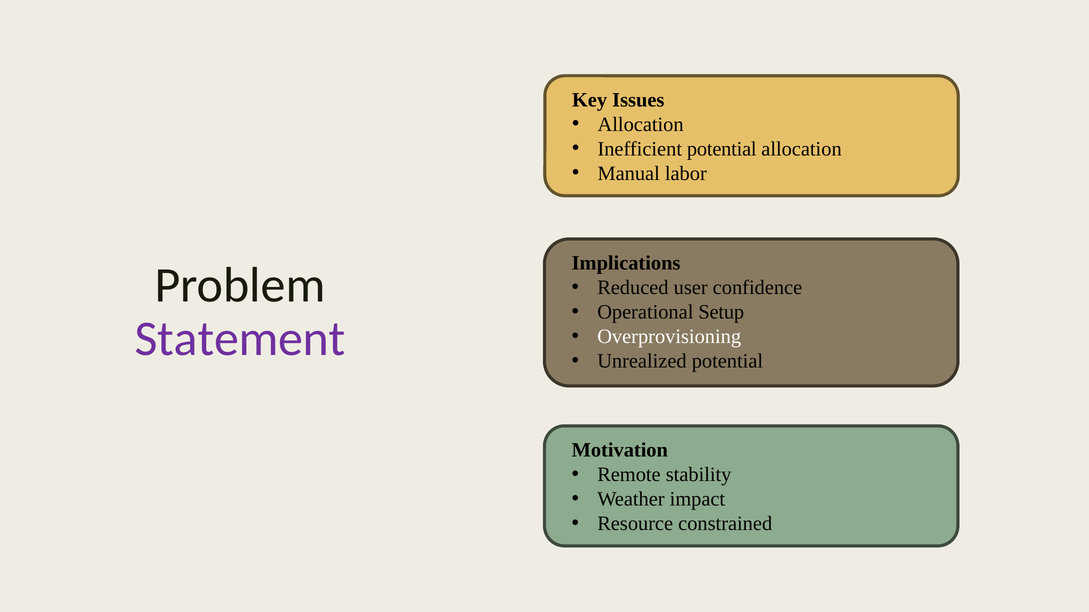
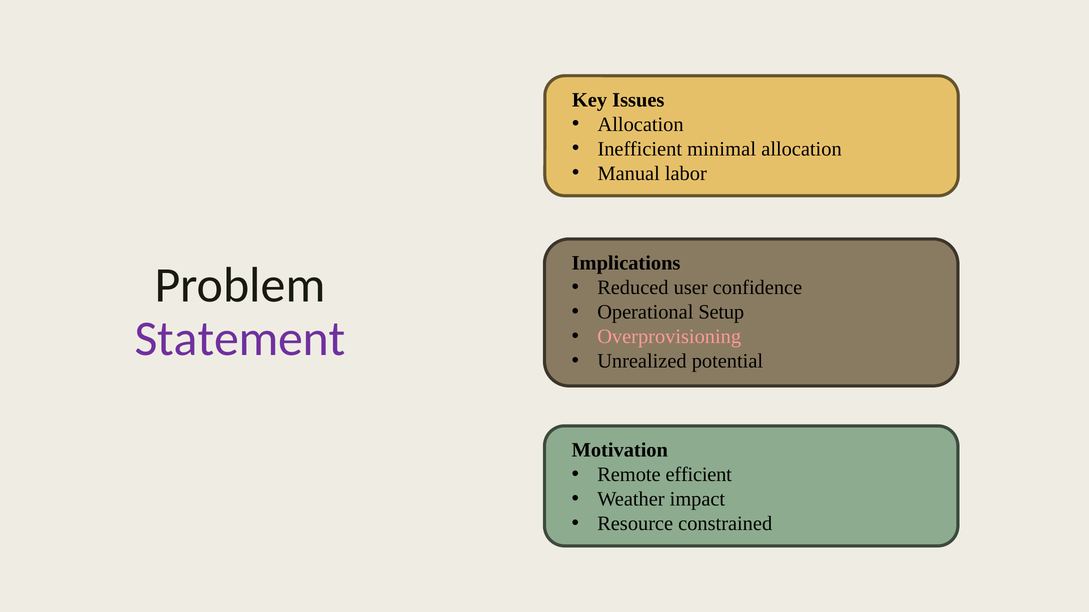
Inefficient potential: potential -> minimal
Overprovisioning colour: white -> pink
stability: stability -> efficient
